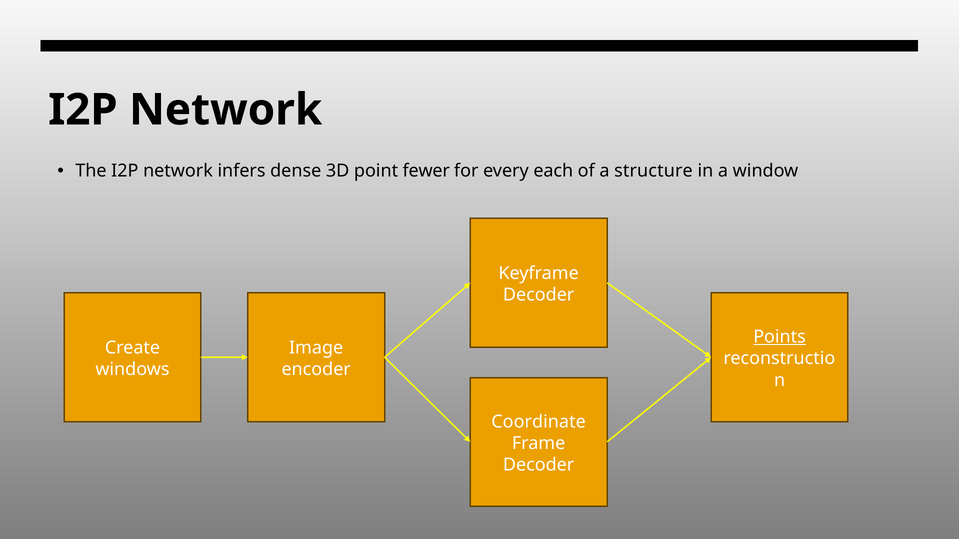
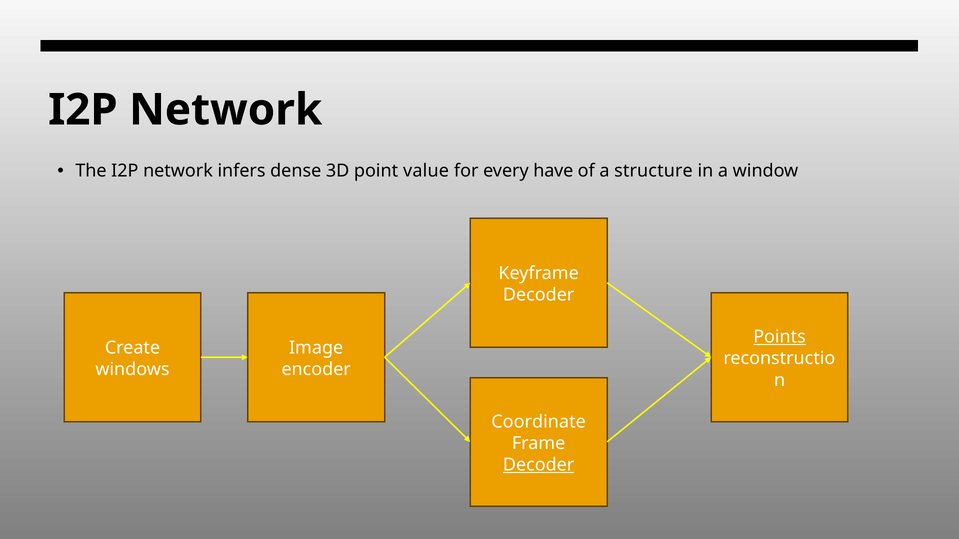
fewer: fewer -> value
each: each -> have
Decoder at (539, 465) underline: none -> present
